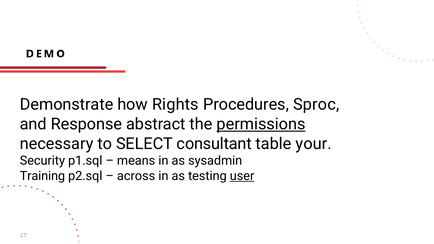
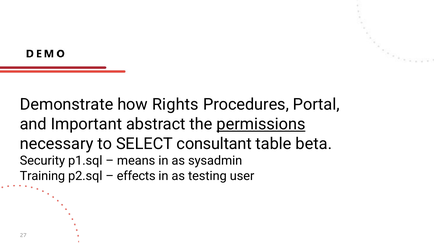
Sproc: Sproc -> Portal
Response: Response -> Important
your: your -> beta
across: across -> effects
user underline: present -> none
